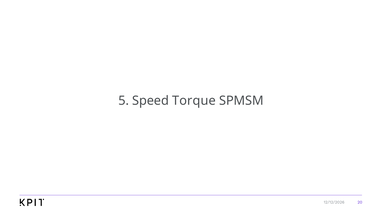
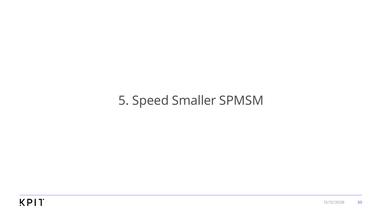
Torque: Torque -> Smaller
